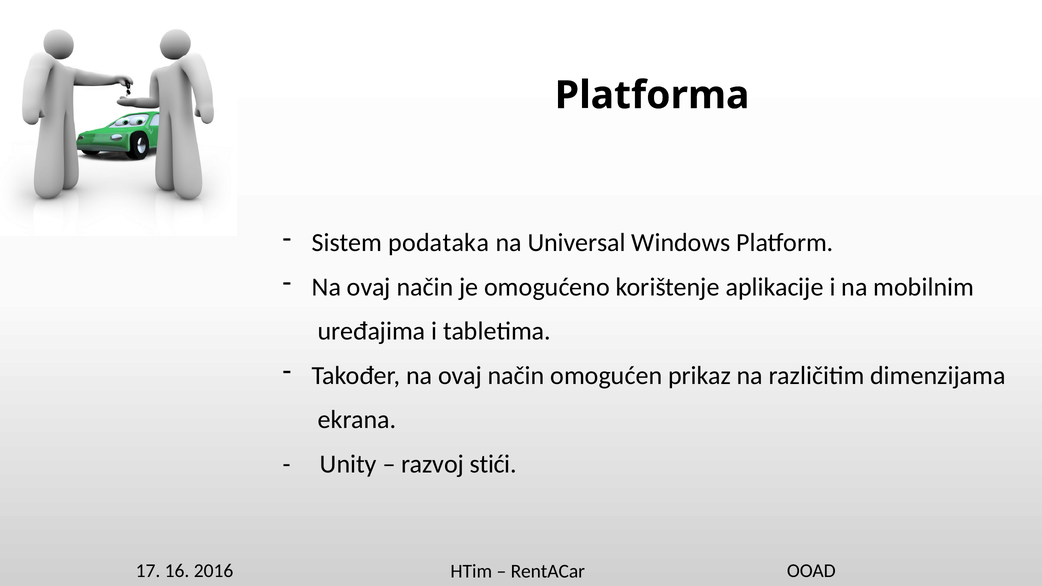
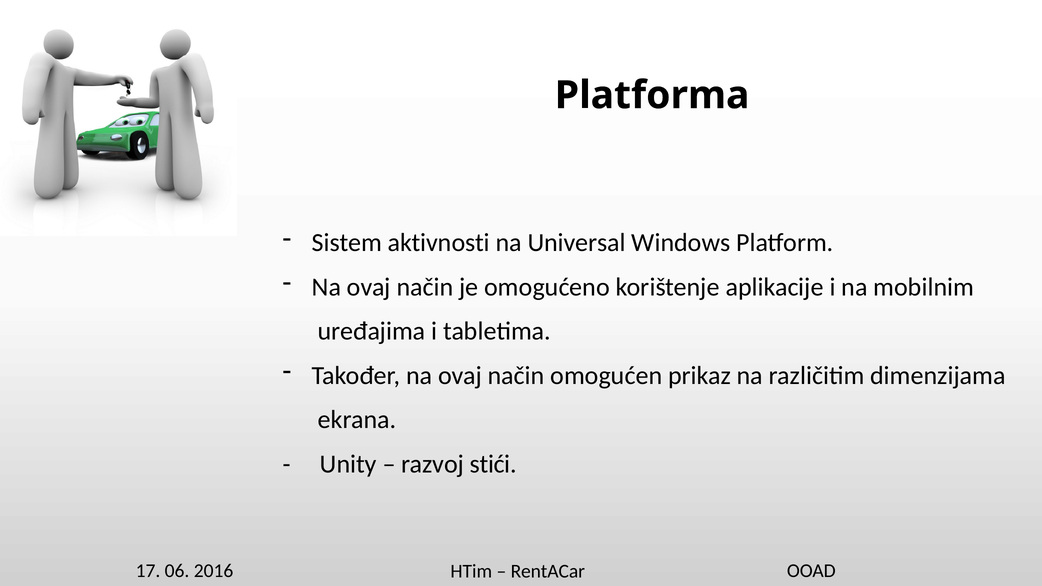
podataka: podataka -> aktivnosti
16: 16 -> 06
